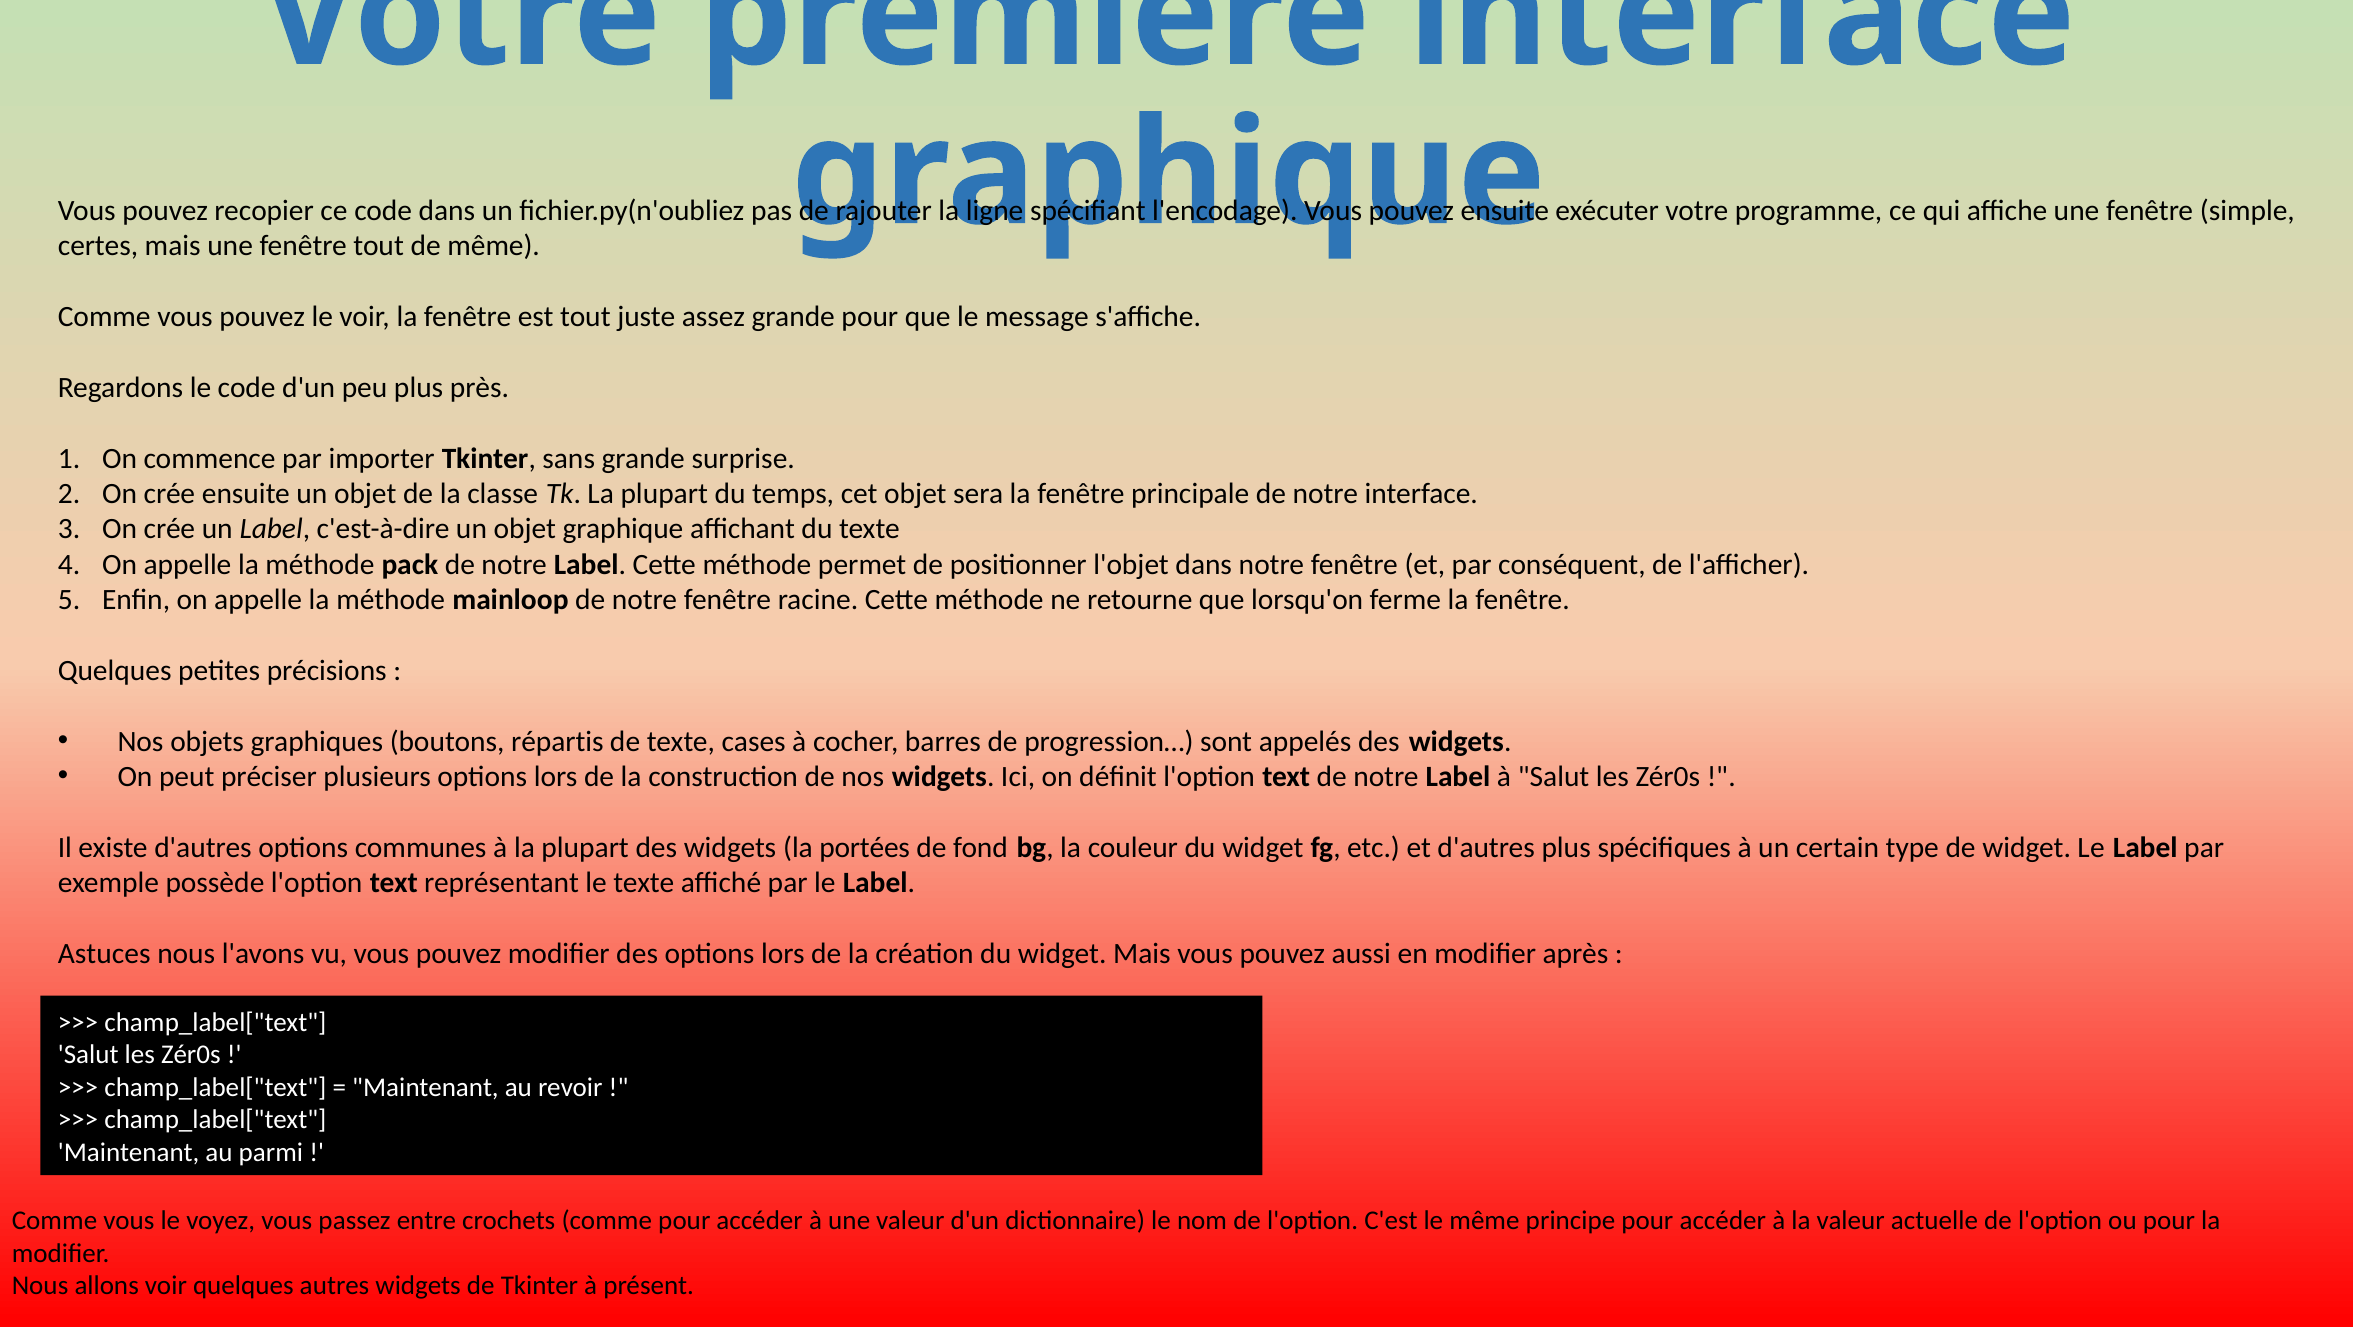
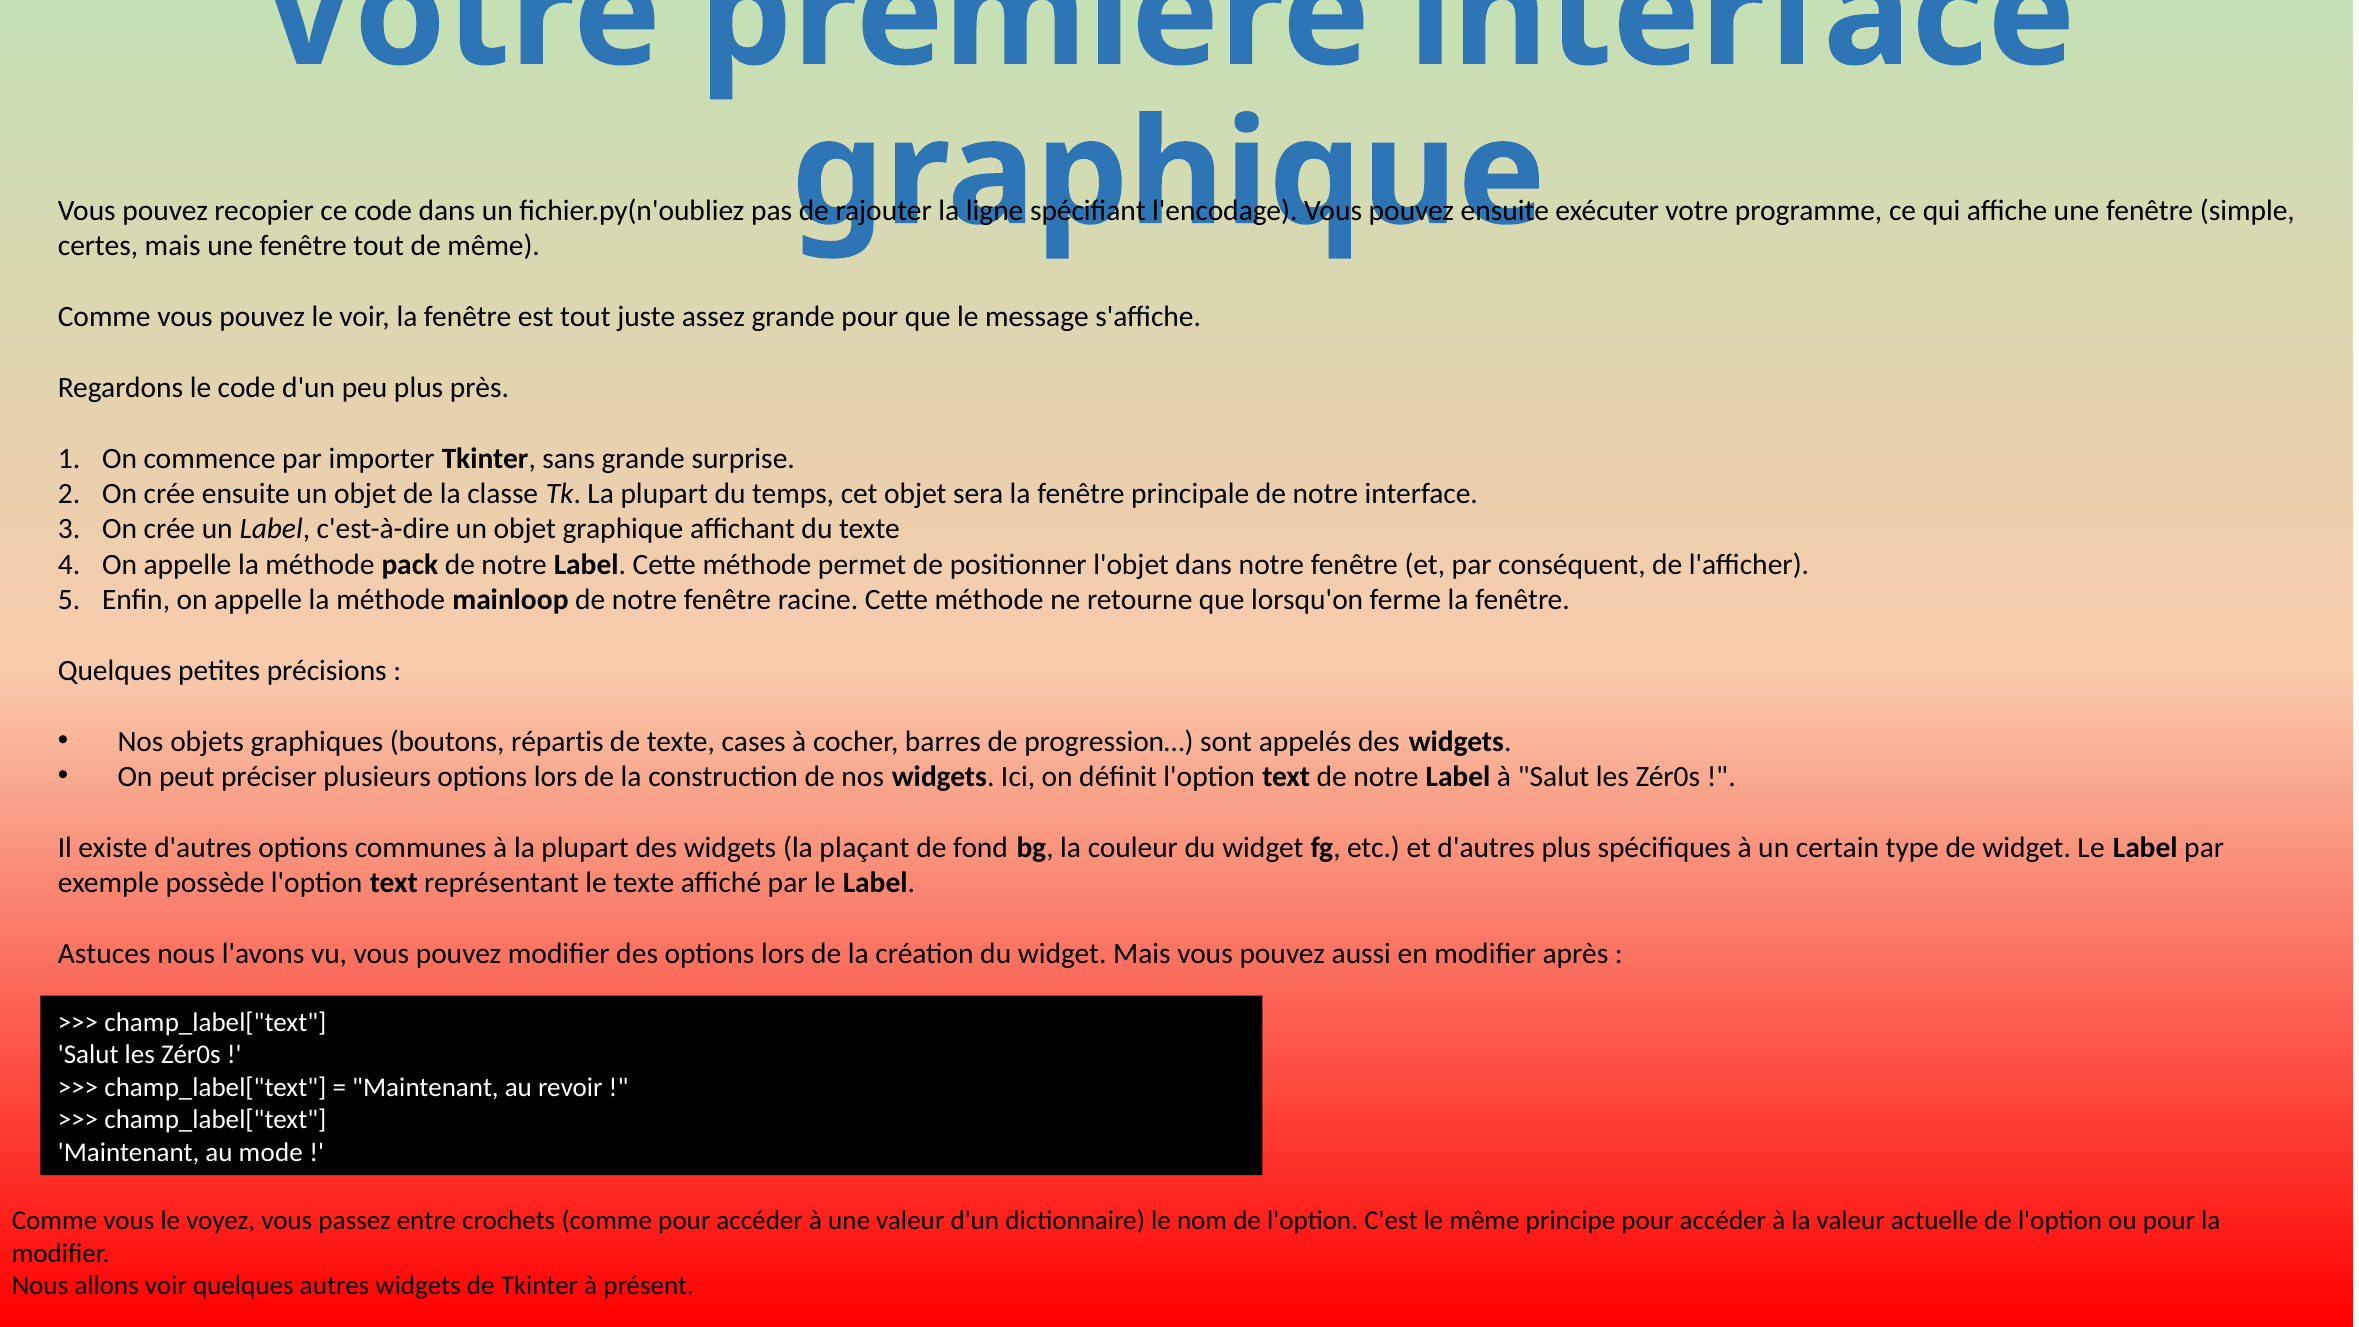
portées: portées -> plaçant
parmi: parmi -> mode
